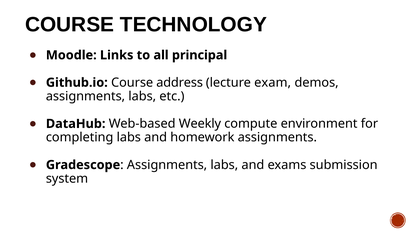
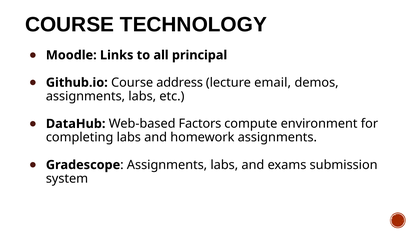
exam: exam -> email
Weekly: Weekly -> Factors
